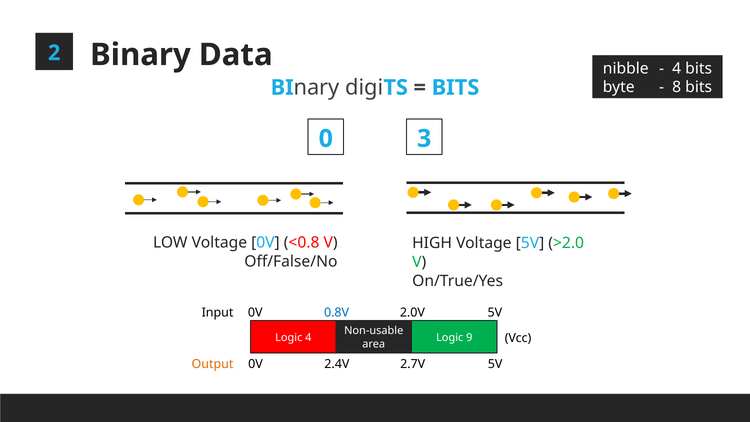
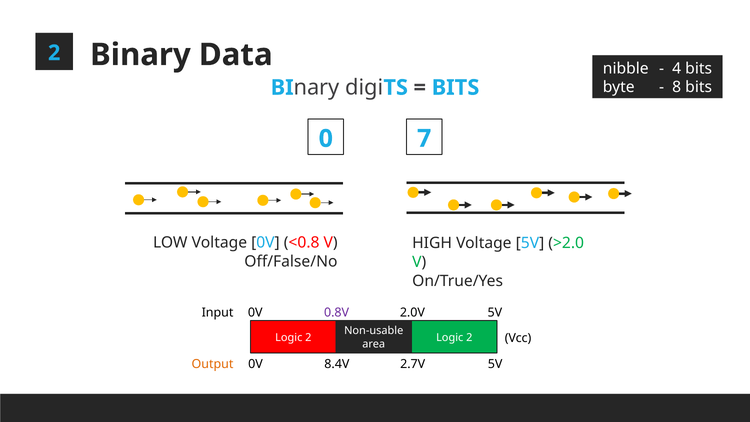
3: 3 -> 7
0.8V colour: blue -> purple
4 at (308, 337): 4 -> 2
9 at (469, 337): 9 -> 2
2.4V: 2.4V -> 8.4V
